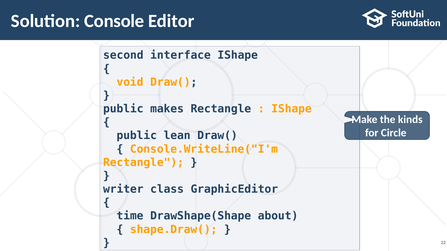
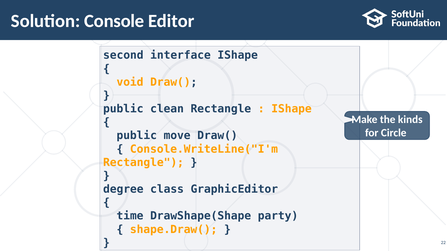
makes: makes -> clean
lean: lean -> move
writer: writer -> degree
about: about -> party
